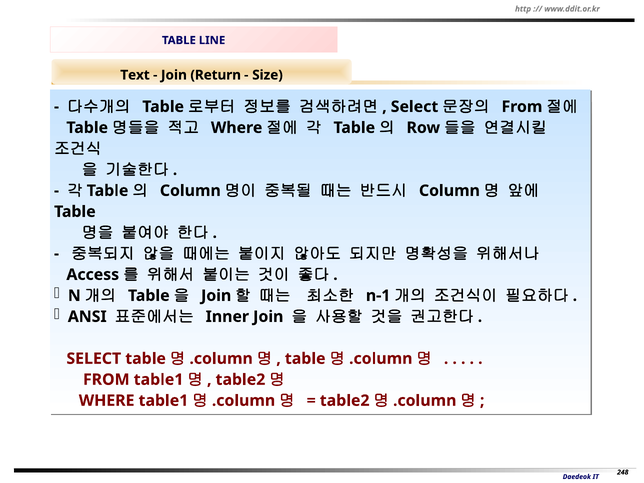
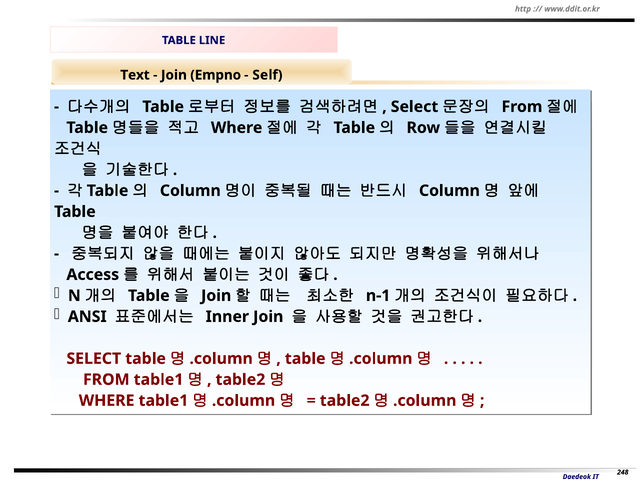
Return: Return -> Empno
Size: Size -> Self
